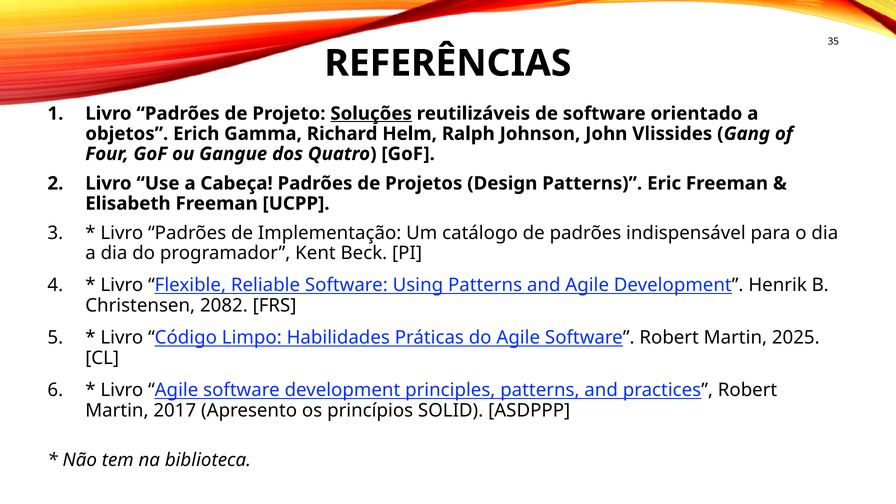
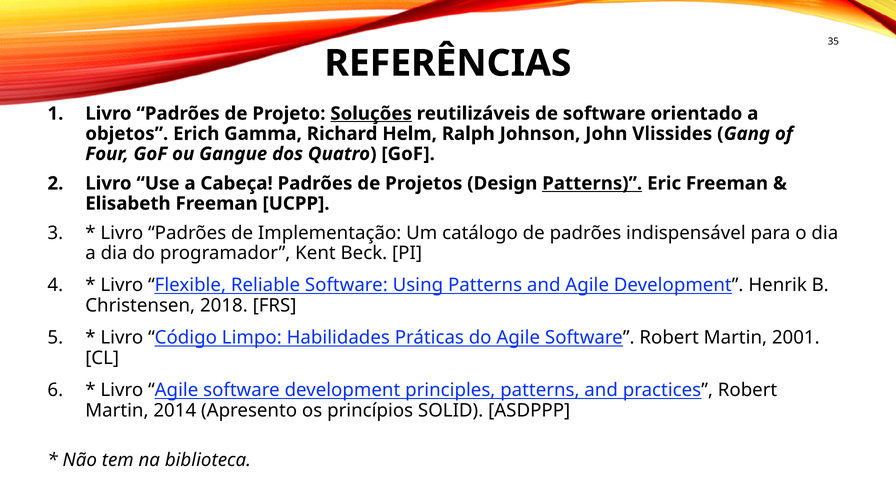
Patterns at (592, 183) underline: none -> present
2082: 2082 -> 2018
2025: 2025 -> 2001
2017: 2017 -> 2014
